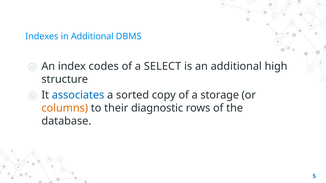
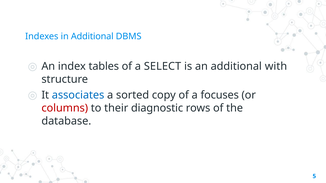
codes: codes -> tables
high: high -> with
storage: storage -> focuses
columns colour: orange -> red
